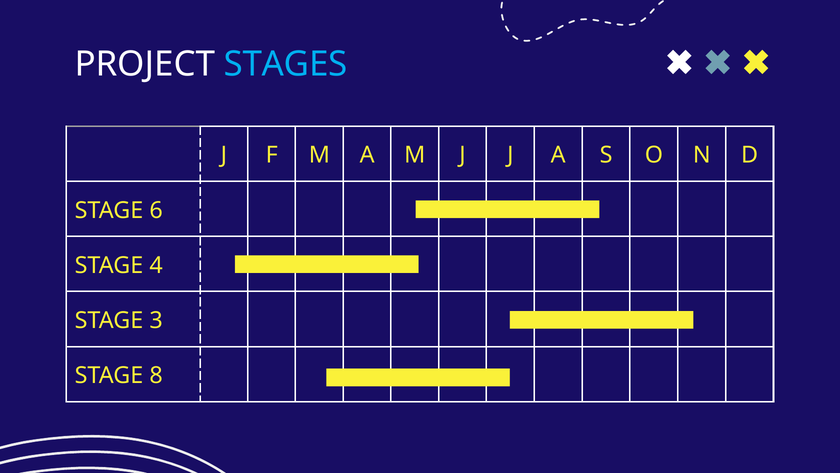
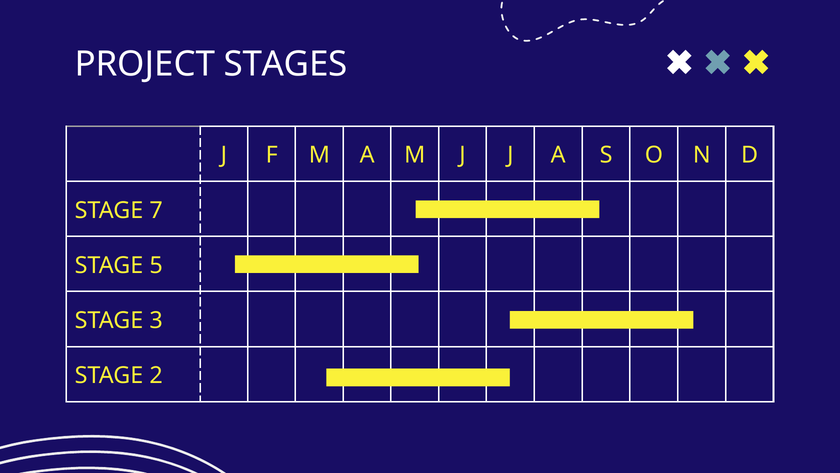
STAGES colour: light blue -> white
6: 6 -> 7
4: 4 -> 5
8: 8 -> 2
